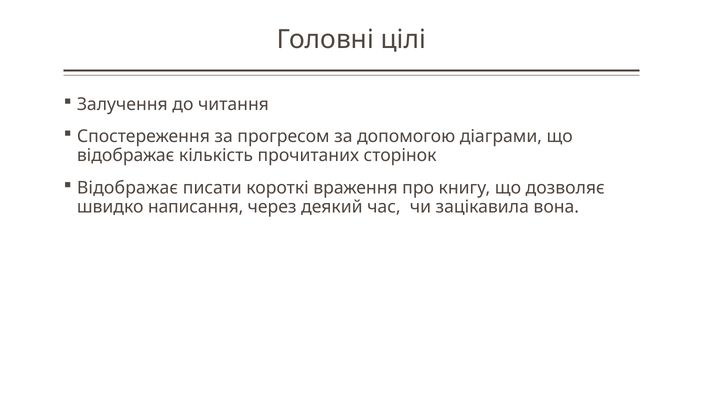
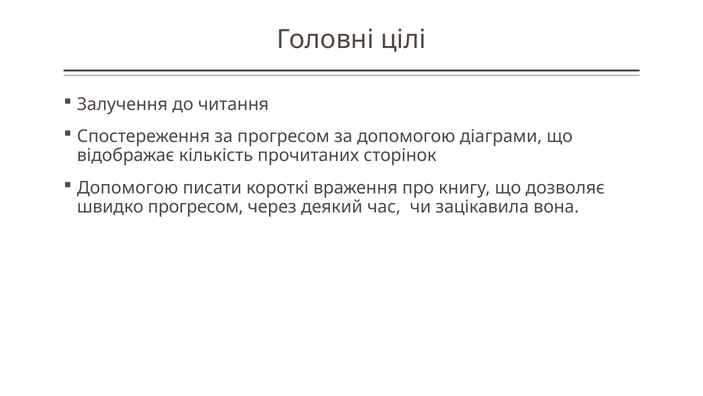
Відображає at (128, 188): Відображає -> Допомогою
швидко написання: написання -> прогресом
